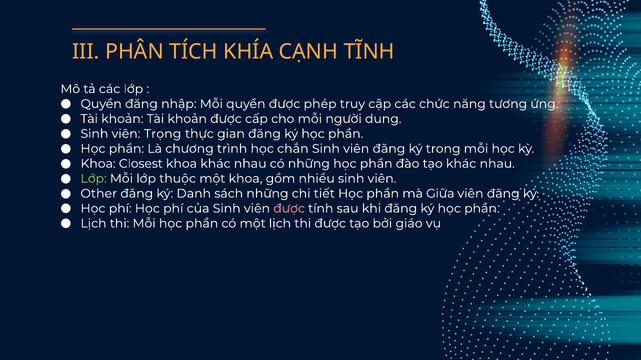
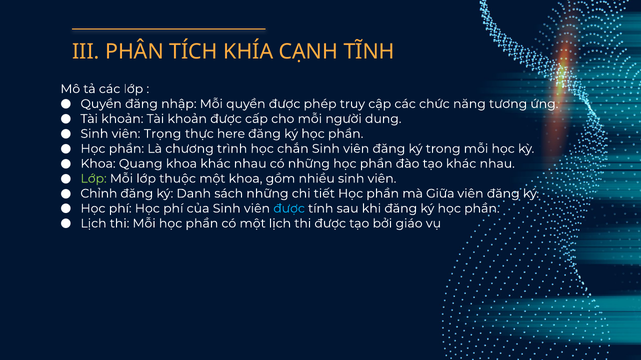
gian: gian -> here
Closest: Closest -> Quang
Other: Other -> Chỉnh
được at (289, 209) colour: pink -> light blue
